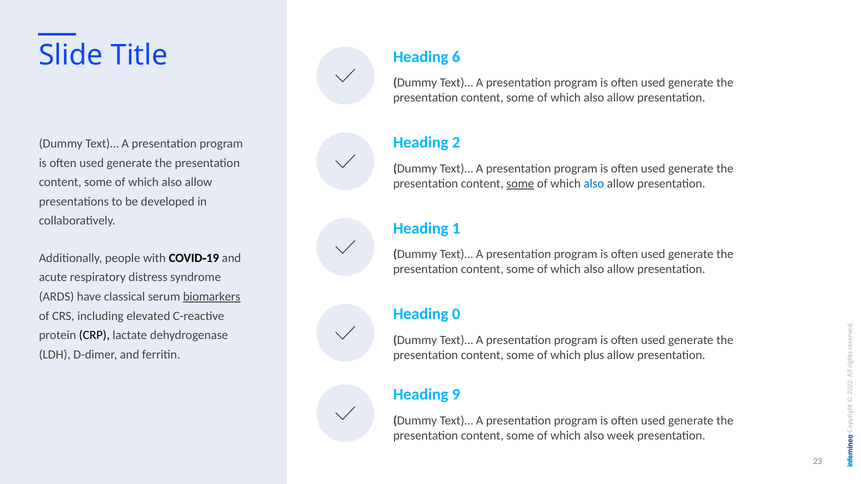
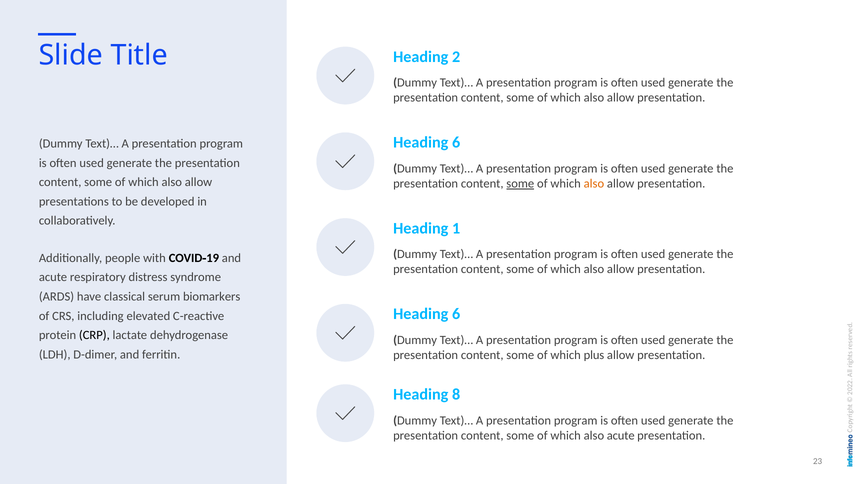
Heading 6: 6 -> 2
2 at (456, 143): 2 -> 6
also at (594, 184) colour: blue -> orange
biomarkers underline: present -> none
0 at (456, 314): 0 -> 6
9: 9 -> 8
also week: week -> acute
